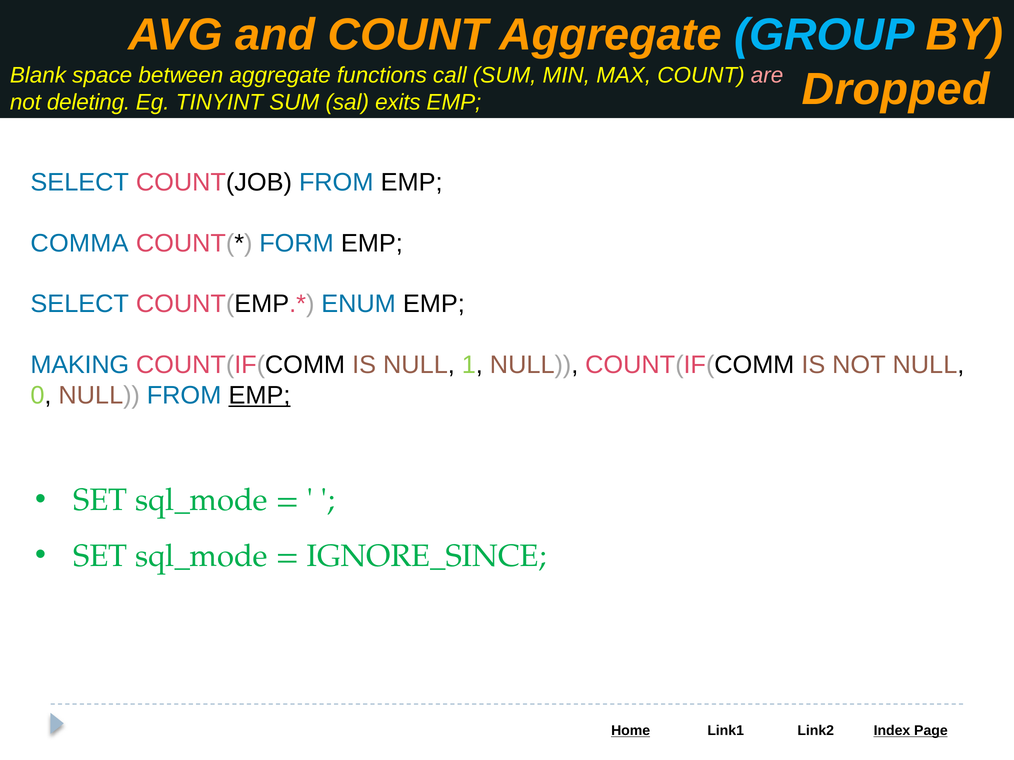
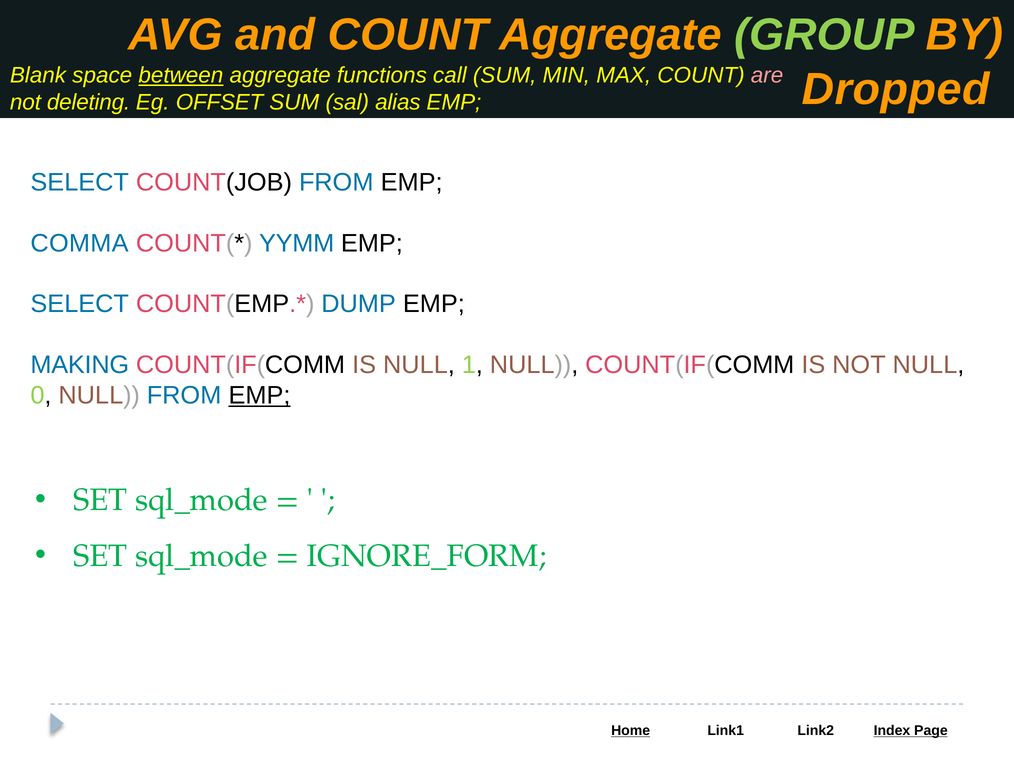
GROUP colour: light blue -> light green
between underline: none -> present
TINYINT: TINYINT -> OFFSET
exits: exits -> alias
FORM: FORM -> YYMM
ENUM: ENUM -> DUMP
IGNORE_SINCE: IGNORE_SINCE -> IGNORE_FORM
